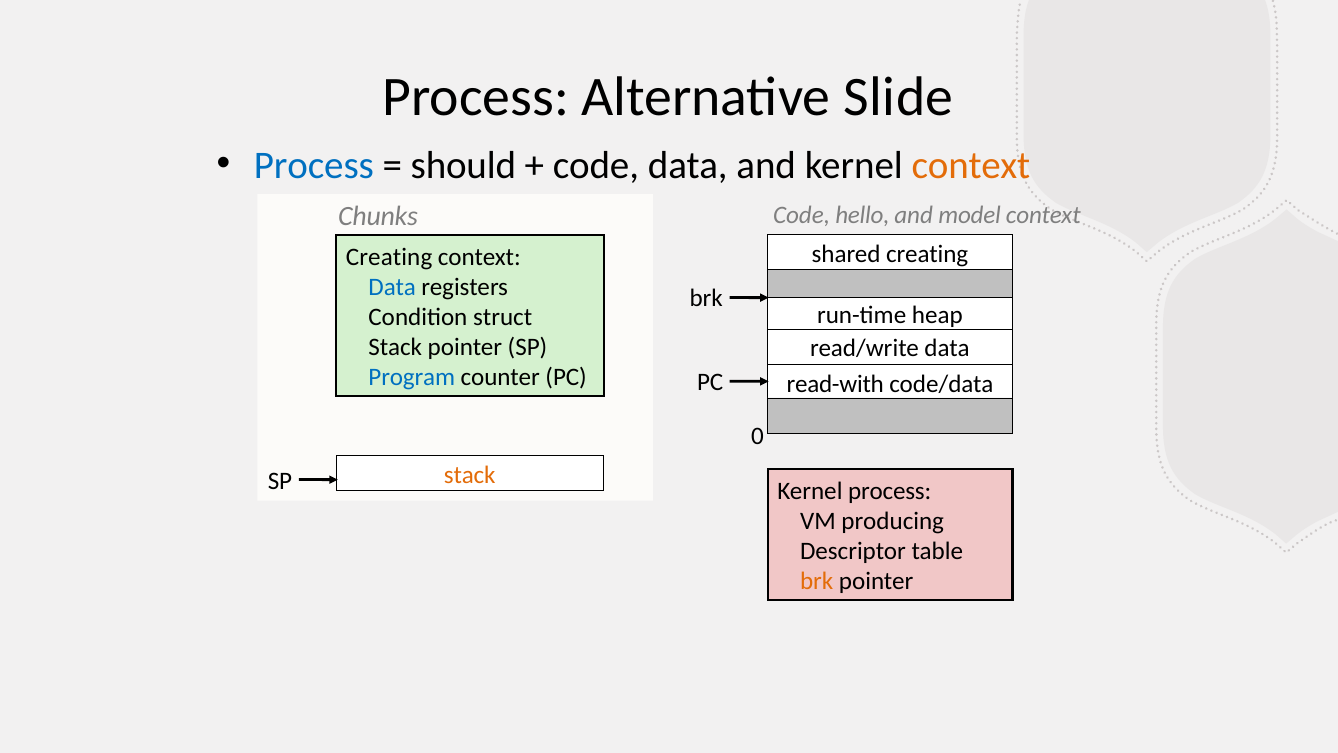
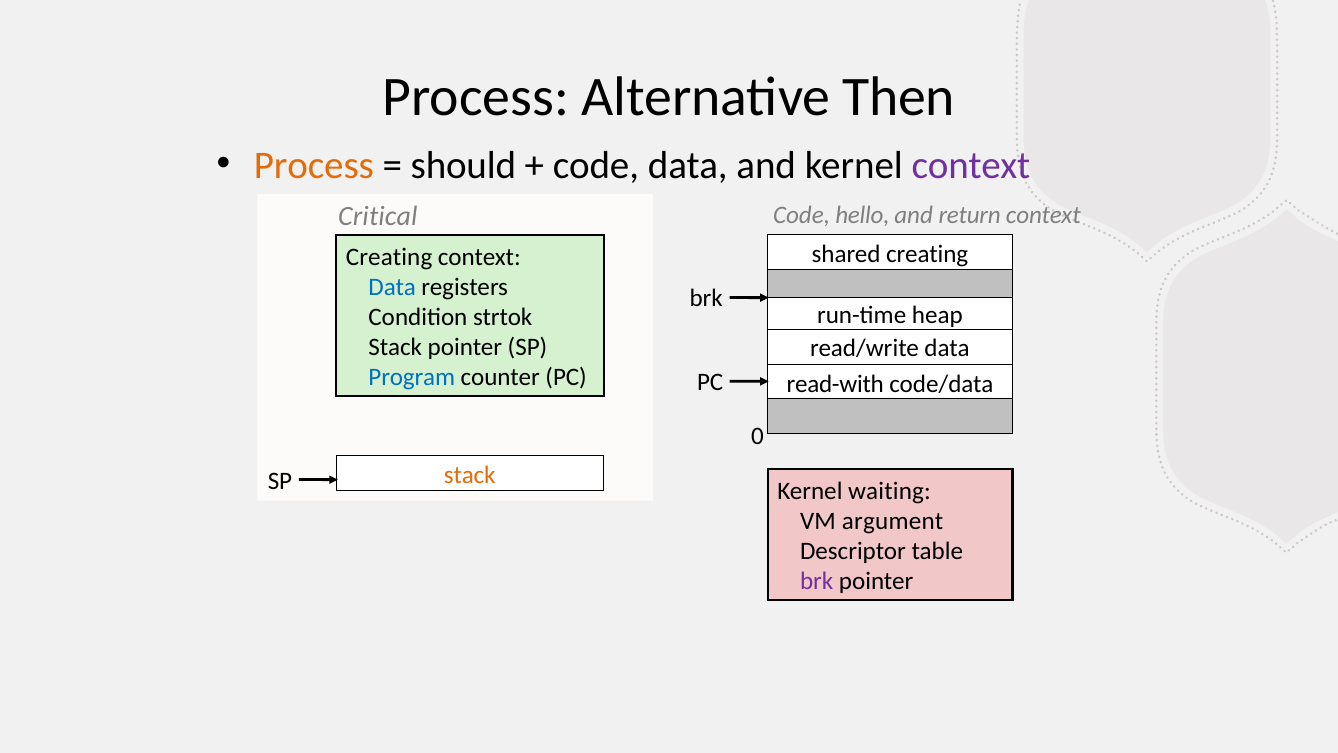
Slide: Slide -> Then
Process at (314, 165) colour: blue -> orange
context at (971, 165) colour: orange -> purple
model: model -> return
Chunks: Chunks -> Critical
struct: struct -> strtok
Kernel process: process -> waiting
producing: producing -> argument
brk at (817, 581) colour: orange -> purple
